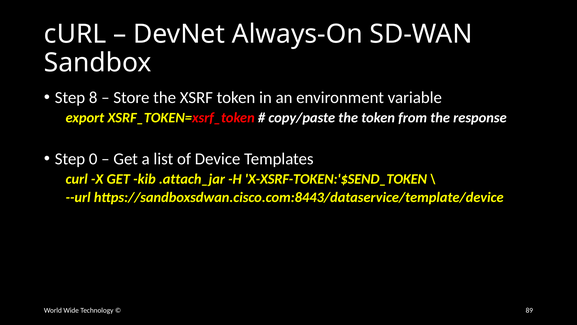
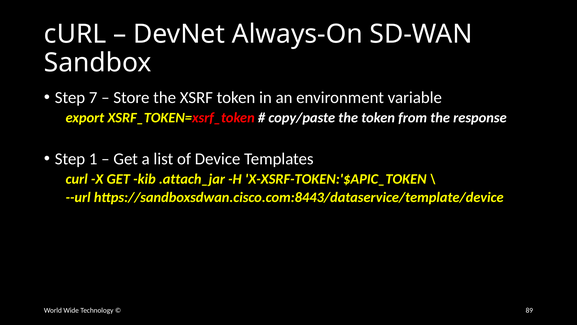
8: 8 -> 7
0: 0 -> 1
X-XSRF-TOKEN:'$SEND_TOKEN: X-XSRF-TOKEN:'$SEND_TOKEN -> X-XSRF-TOKEN:'$APIC_TOKEN
